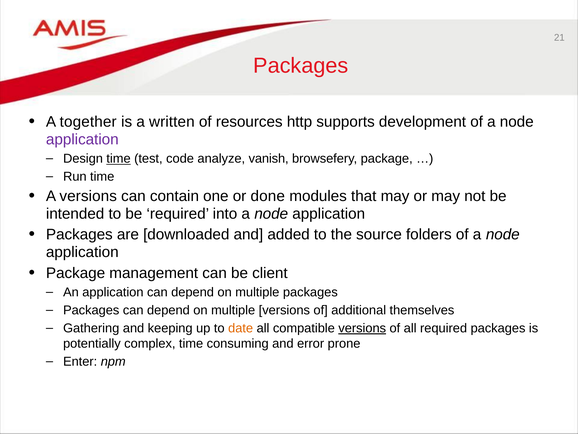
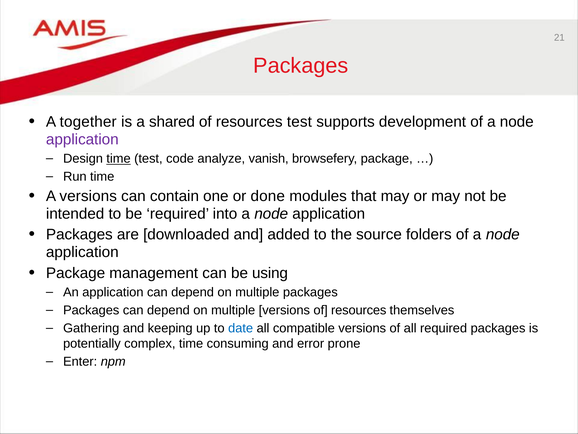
written: written -> shared
resources http: http -> test
client: client -> using
versions of additional: additional -> resources
date colour: orange -> blue
versions at (362, 328) underline: present -> none
